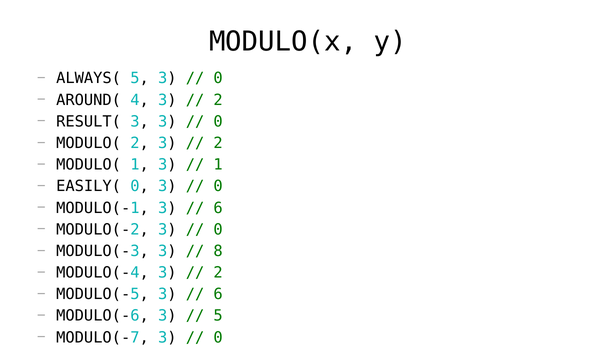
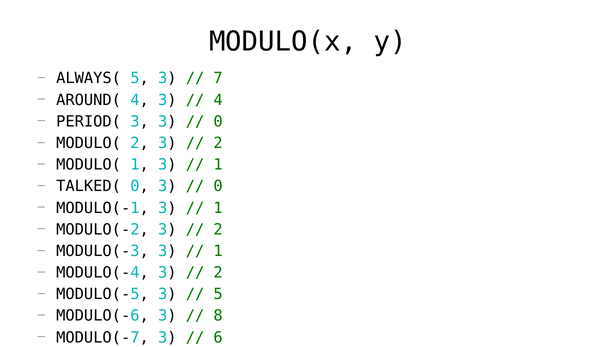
0 at (218, 78): 0 -> 7
2 at (218, 100): 2 -> 4
RESULT(: RESULT( -> PERIOD(
EASILY(: EASILY( -> TALKED(
6 at (218, 208): 6 -> 1
0 at (218, 229): 0 -> 2
8 at (218, 251): 8 -> 1
6 at (218, 294): 6 -> 5
5 at (218, 315): 5 -> 8
0 at (218, 337): 0 -> 6
